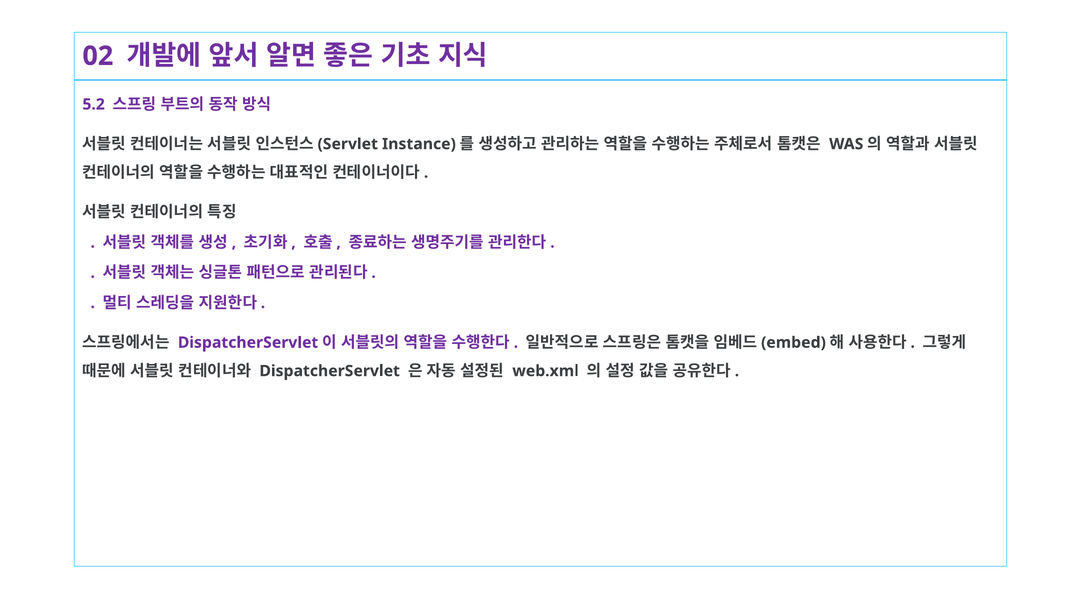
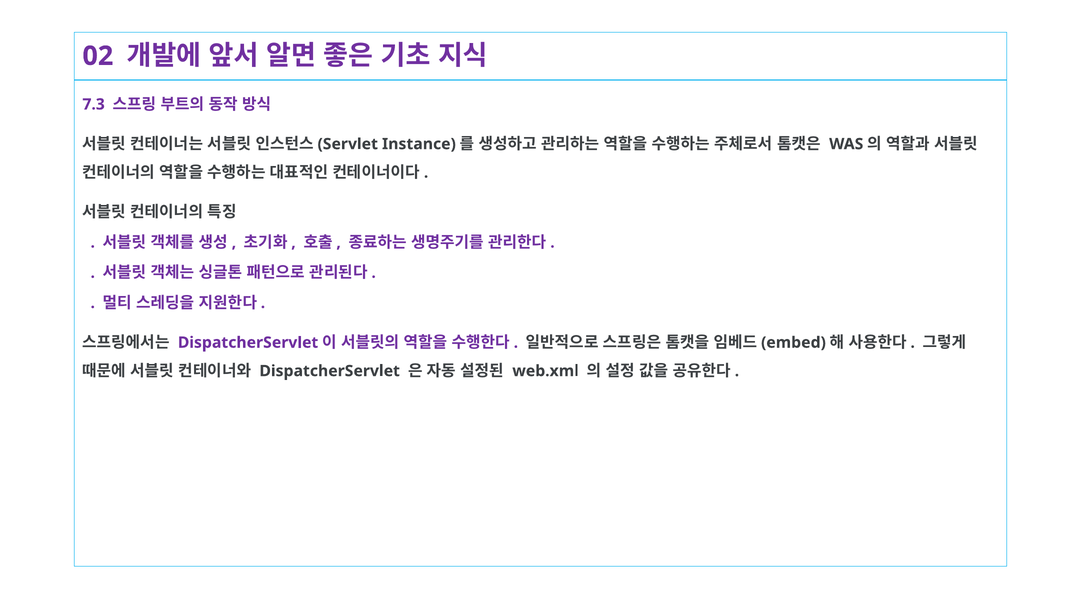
5.2: 5.2 -> 7.3
